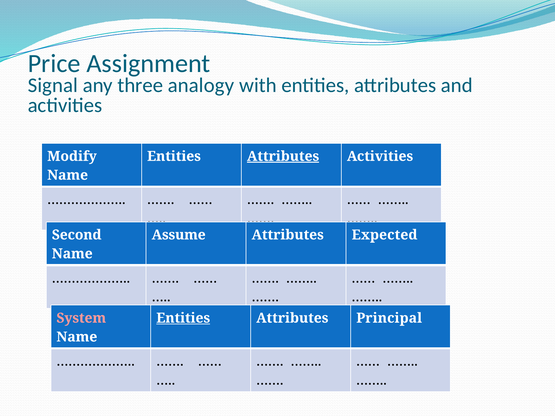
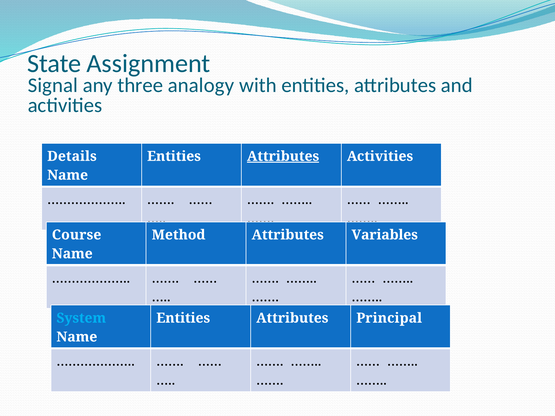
Price: Price -> State
Modify: Modify -> Details
Second: Second -> Course
Assume: Assume -> Method
Expected: Expected -> Variables
System colour: pink -> light blue
Entities at (183, 318) underline: present -> none
